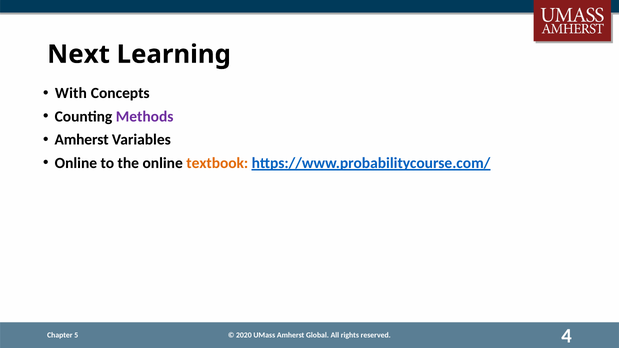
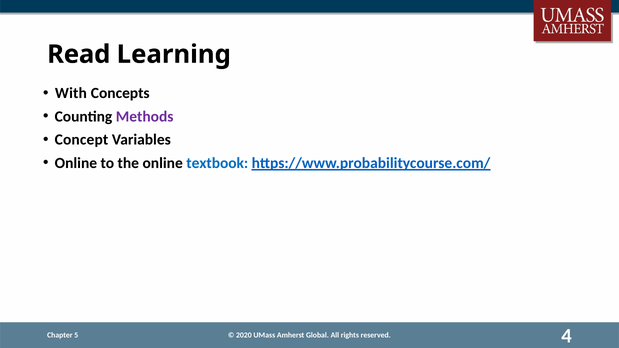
Next: Next -> Read
Amherst at (82, 140): Amherst -> Concept
textbook colour: orange -> blue
